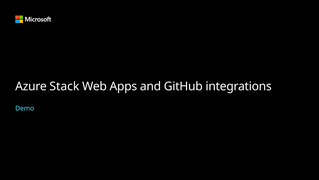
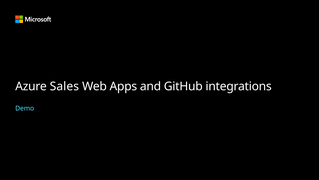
Stack: Stack -> Sales
